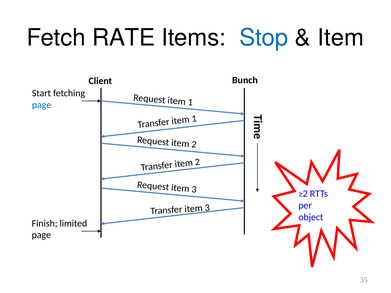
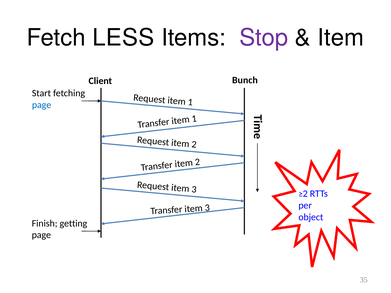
RATE: RATE -> LESS
Stop colour: blue -> purple
limited: limited -> getting
